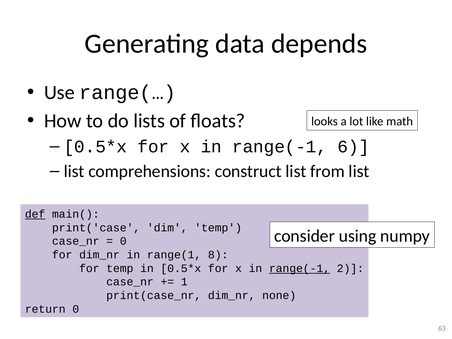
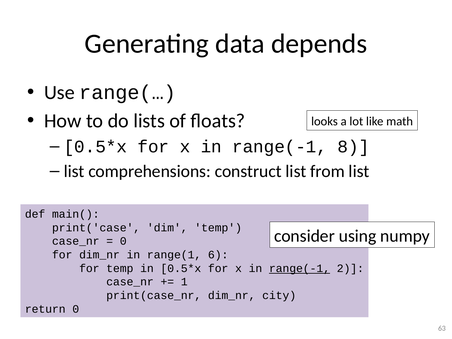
6: 6 -> 8
def underline: present -> none
8: 8 -> 6
none: none -> city
